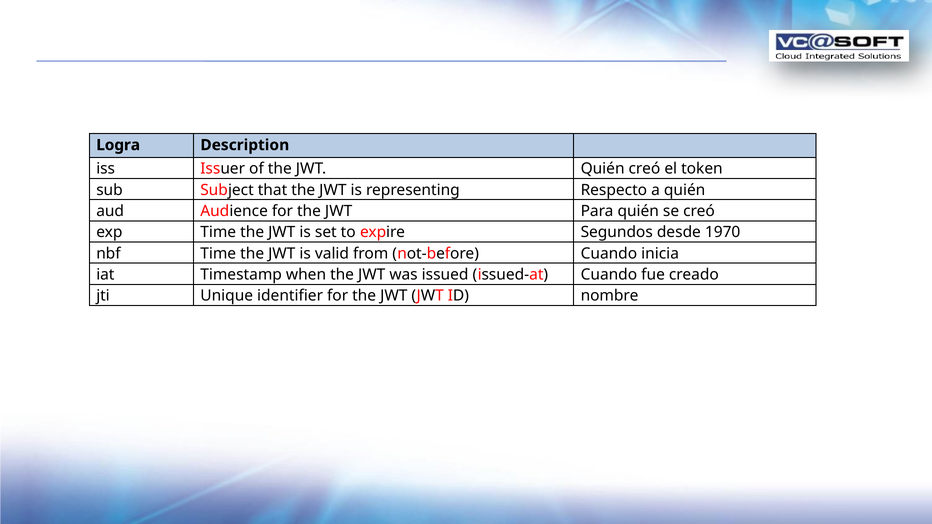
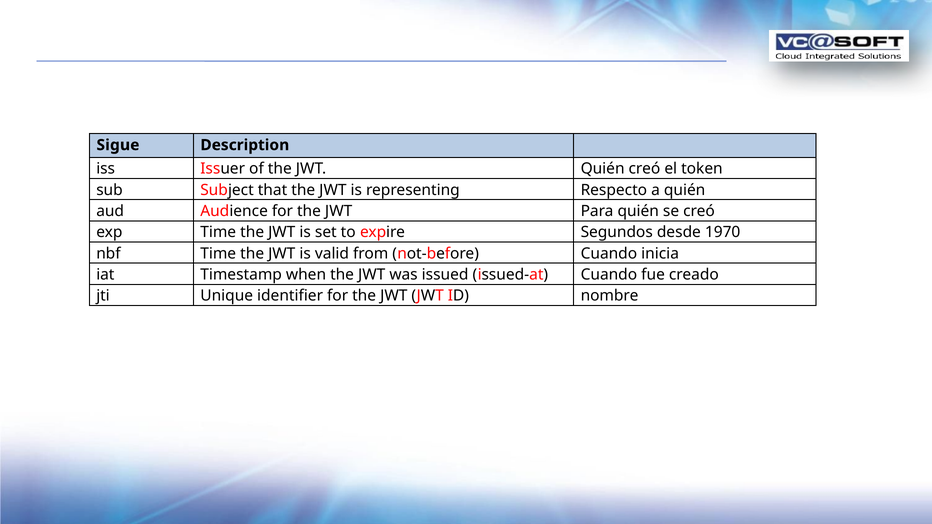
Logra: Logra -> Sigue
